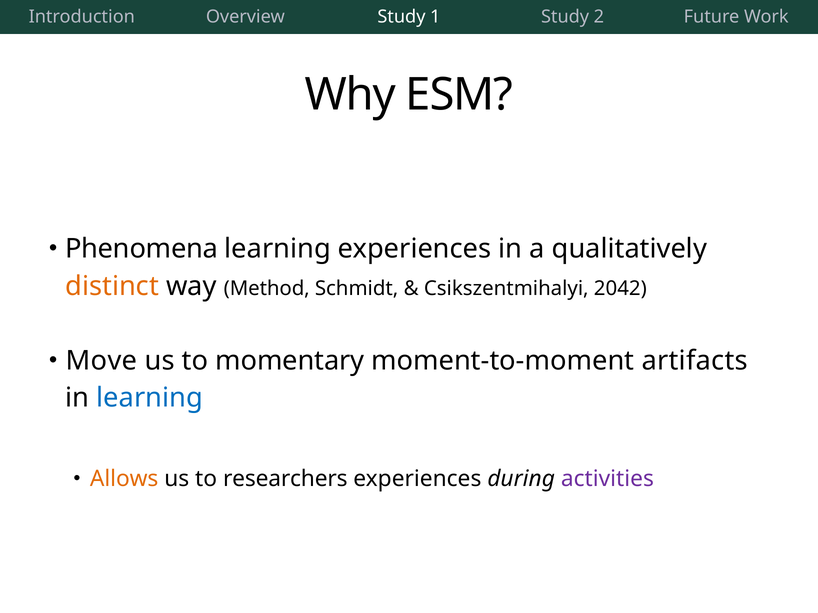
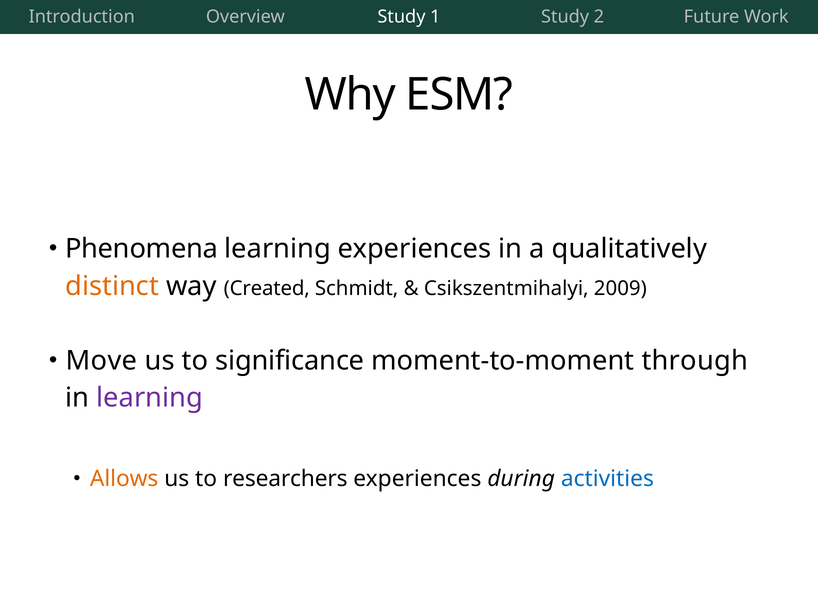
Method: Method -> Created
2042: 2042 -> 2009
momentary: momentary -> significance
artifacts: artifacts -> through
learning at (150, 398) colour: blue -> purple
activities colour: purple -> blue
